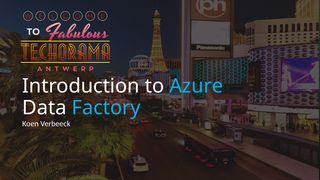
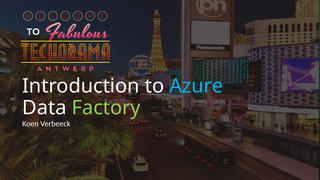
Factory colour: light blue -> light green
